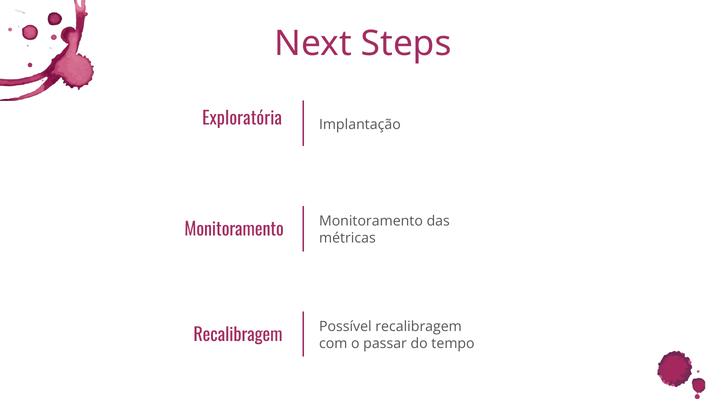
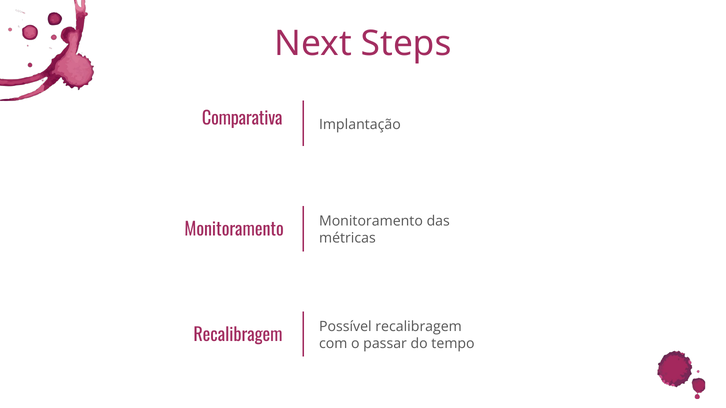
Exploratória: Exploratória -> Comparativa
